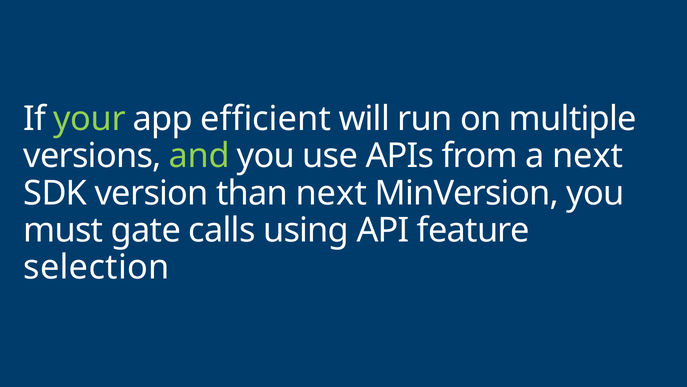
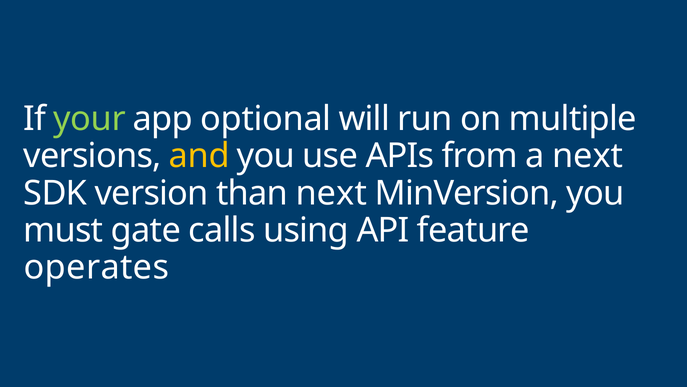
efficient: efficient -> optional
and colour: light green -> yellow
selection: selection -> operates
